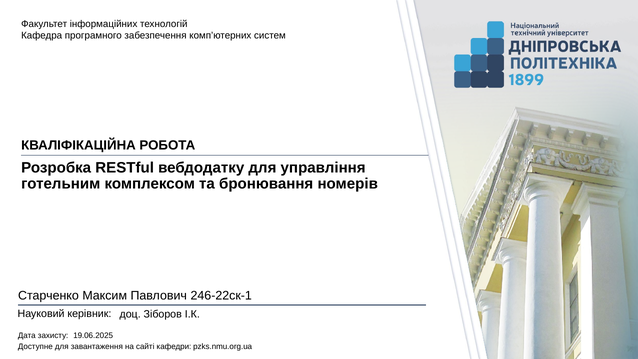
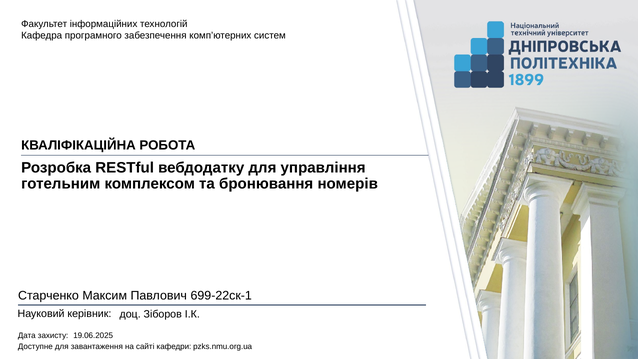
246-22ск-1: 246-22ск-1 -> 699-22ск-1
